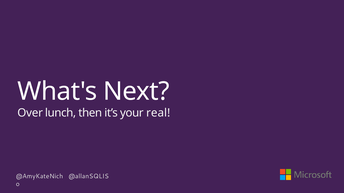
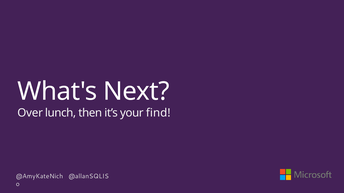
real: real -> find
